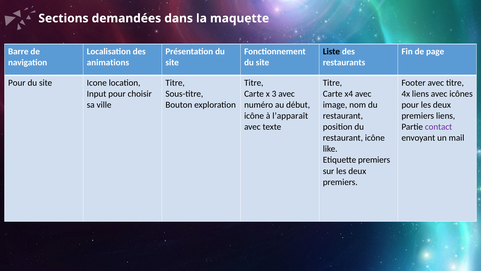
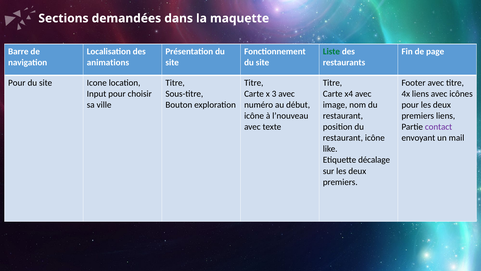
Liste colour: black -> green
l’apparaît: l’apparaît -> l’nouveau
Etiquette premiers: premiers -> décalage
